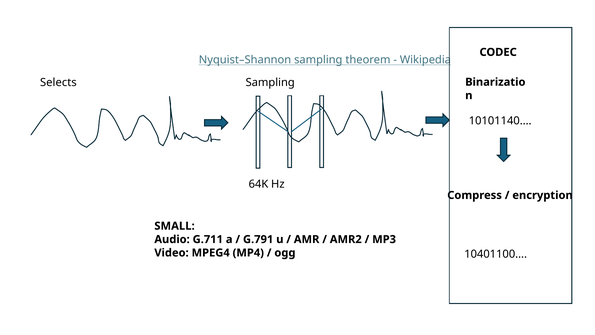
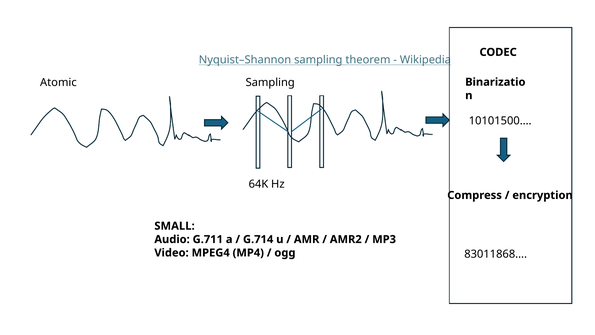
Selects: Selects -> Atomic
10101140…: 10101140… -> 10101500…
G.791: G.791 -> G.714
10401100…: 10401100… -> 83011868…
